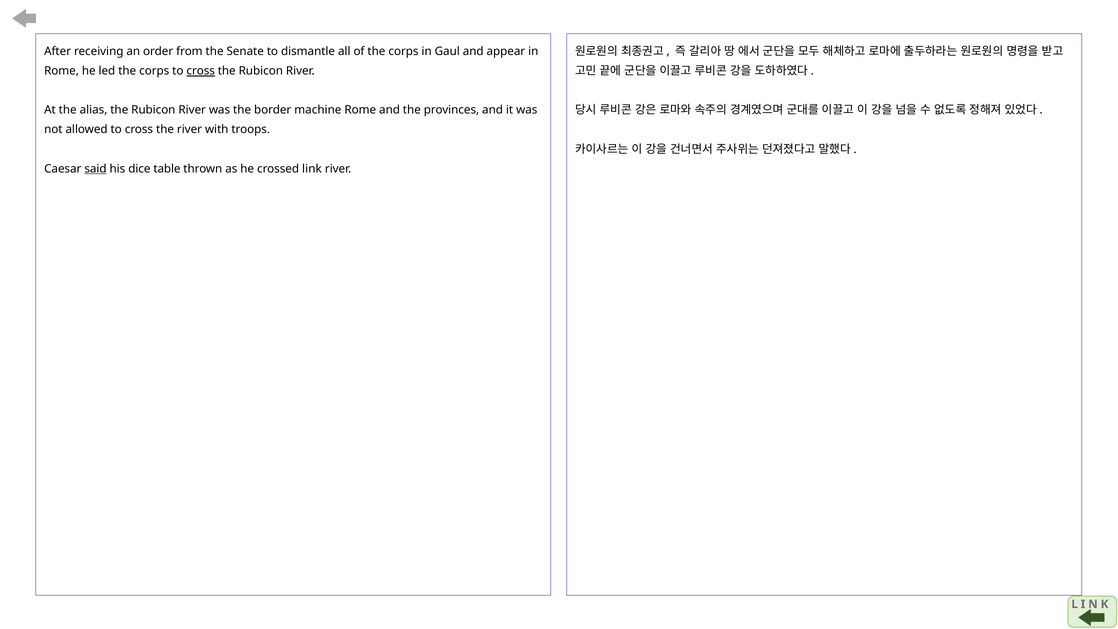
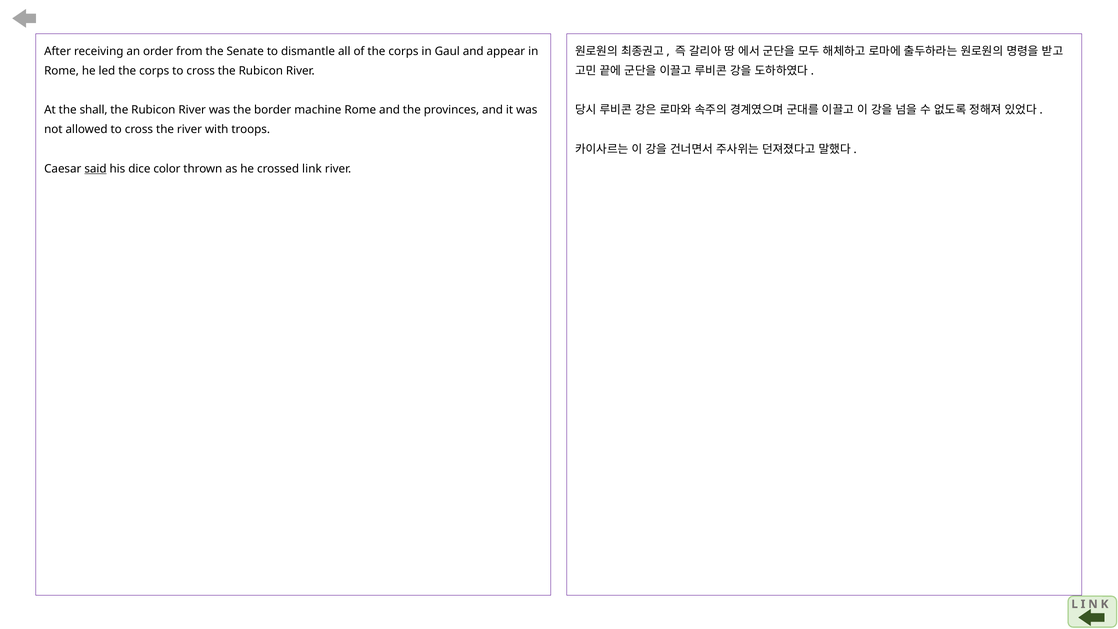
cross at (201, 71) underline: present -> none
alias: alias -> shall
table: table -> color
